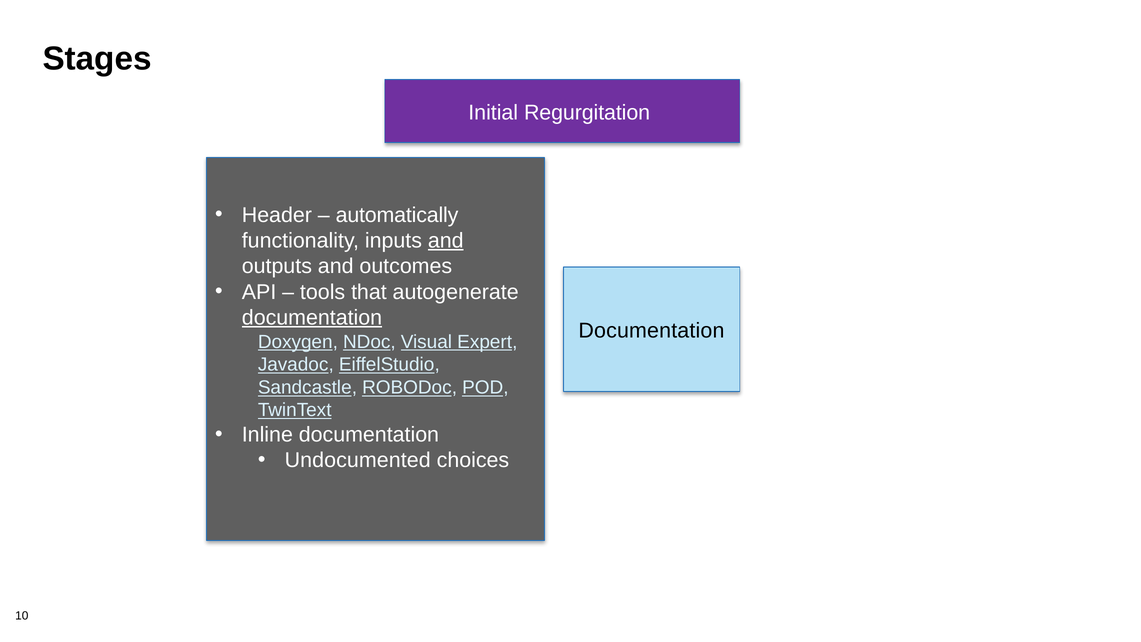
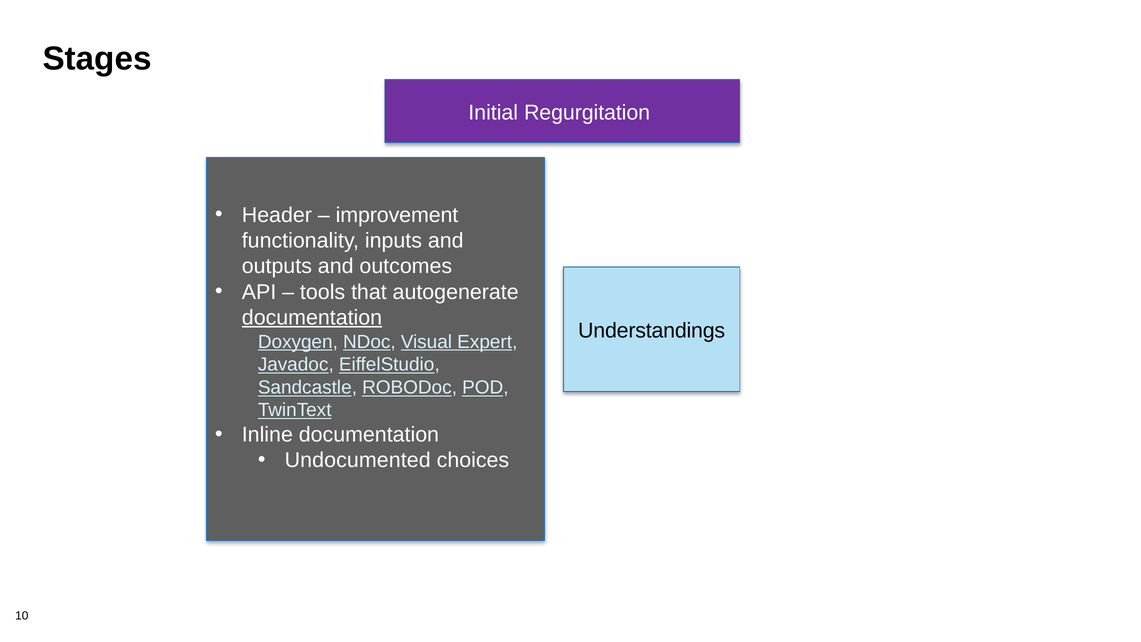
automatically: automatically -> improvement
and at (446, 241) underline: present -> none
Documentation at (651, 331): Documentation -> Understandings
